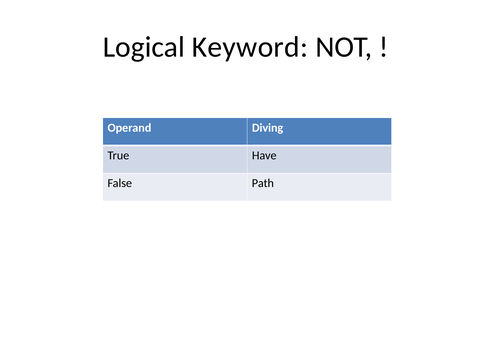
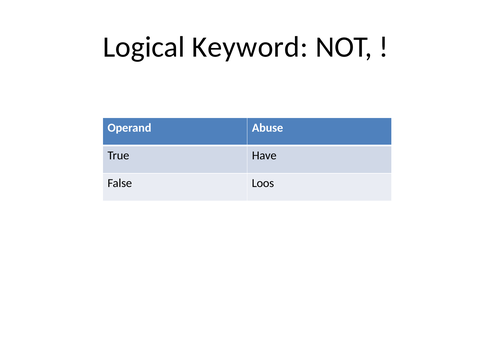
Diving: Diving -> Abuse
Path: Path -> Loos
